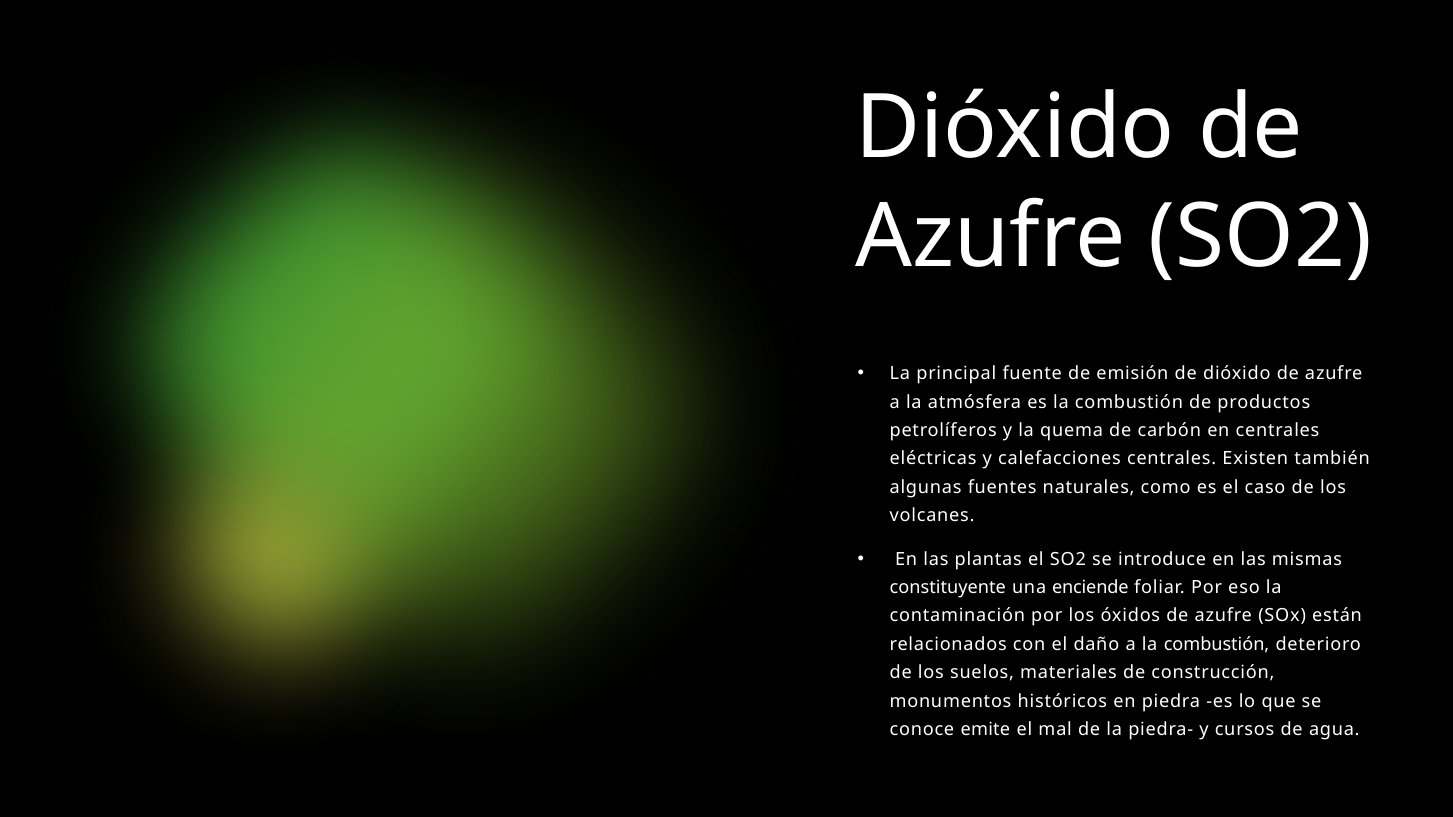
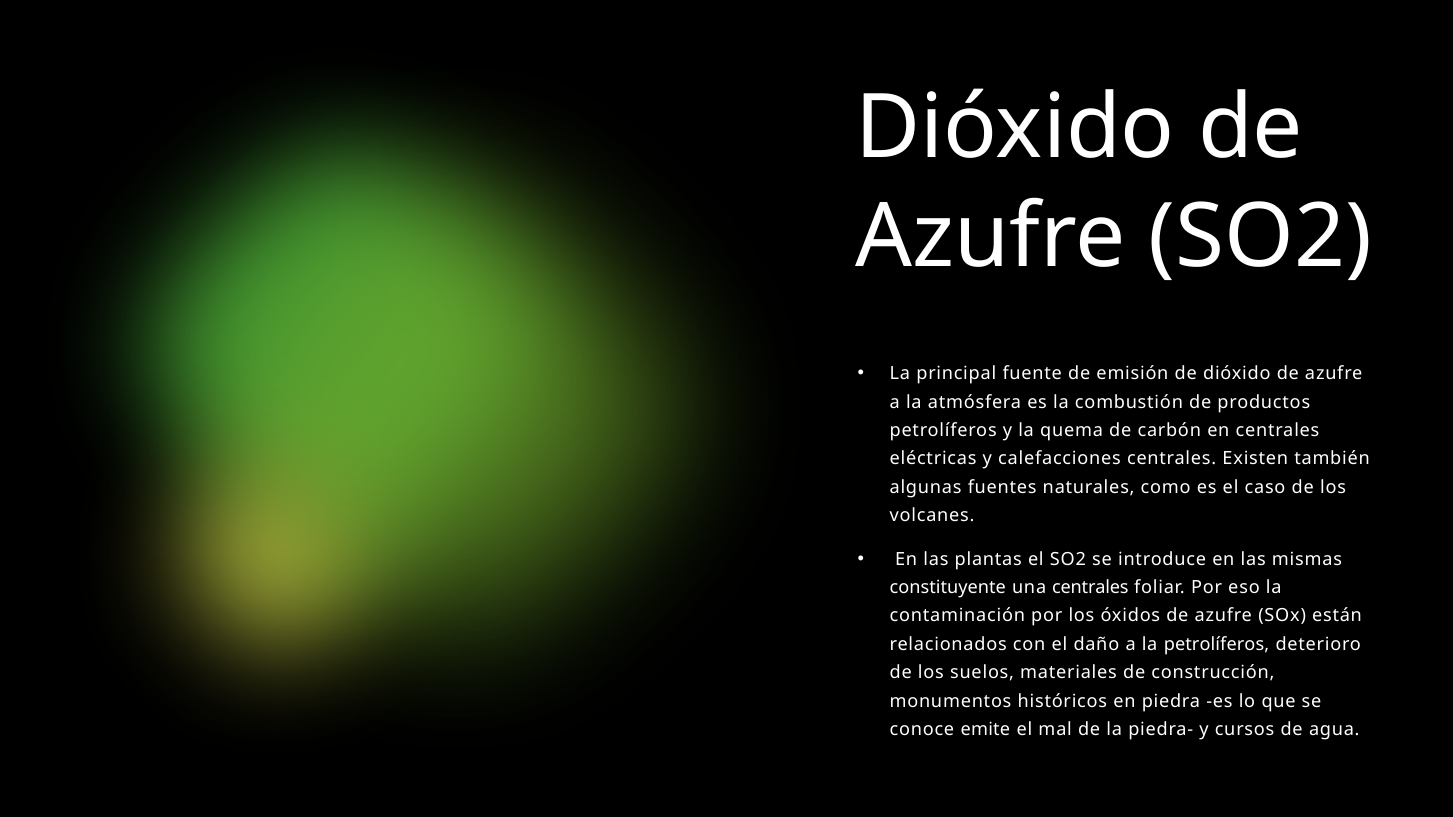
una enciende: enciende -> centrales
a la combustión: combustión -> petrolíferos
